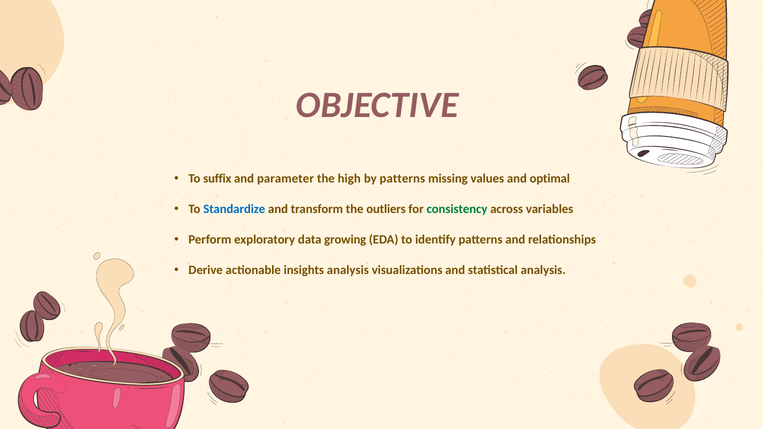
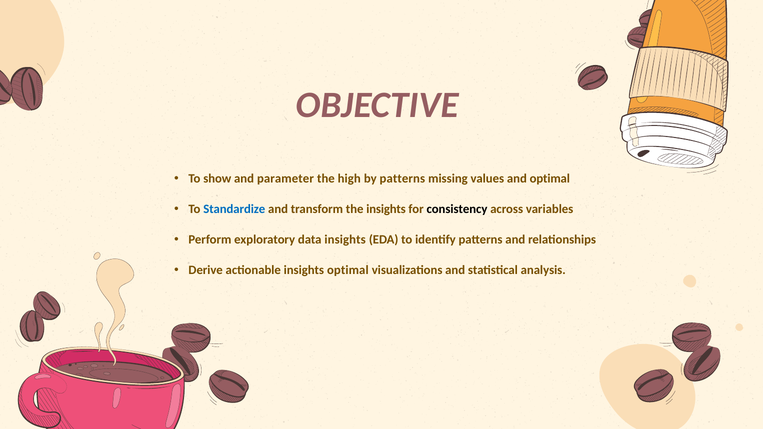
suffix: suffix -> show
the outliers: outliers -> insights
consistency colour: green -> black
data growing: growing -> insights
insights analysis: analysis -> optimal
